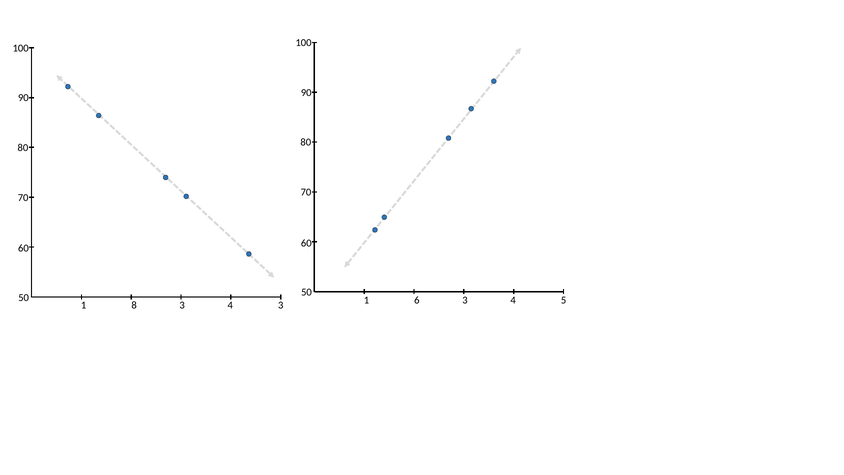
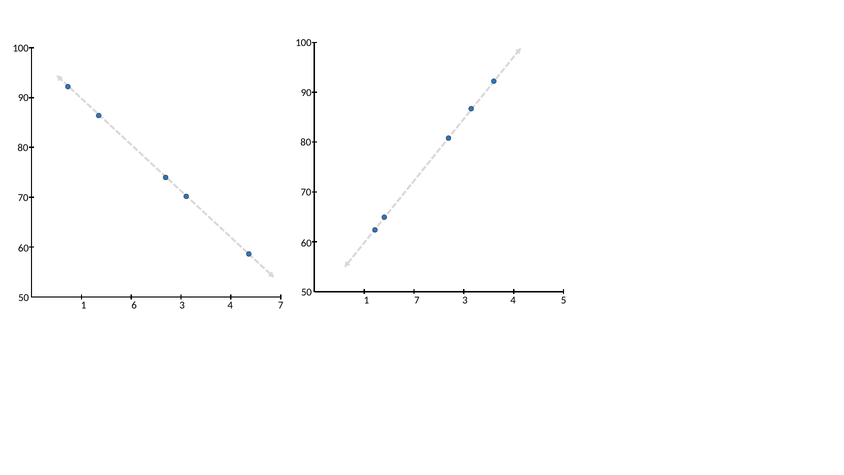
1 6: 6 -> 7
8: 8 -> 6
4 3: 3 -> 7
